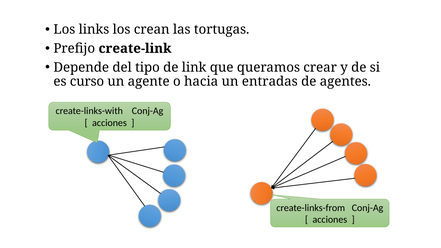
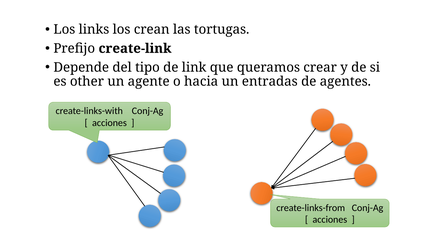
curso: curso -> other
